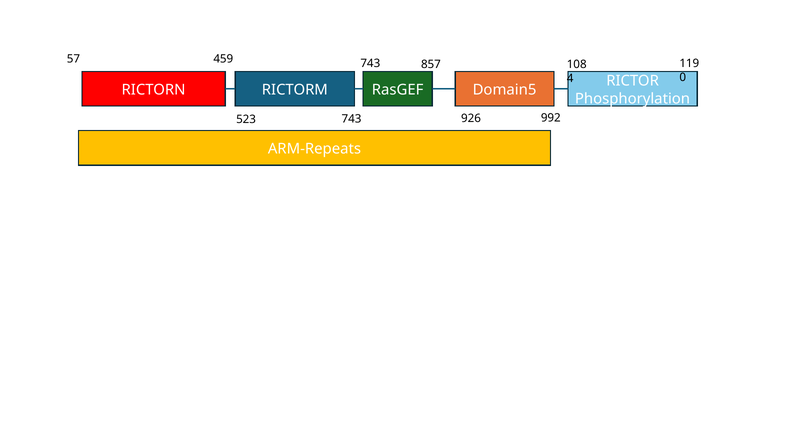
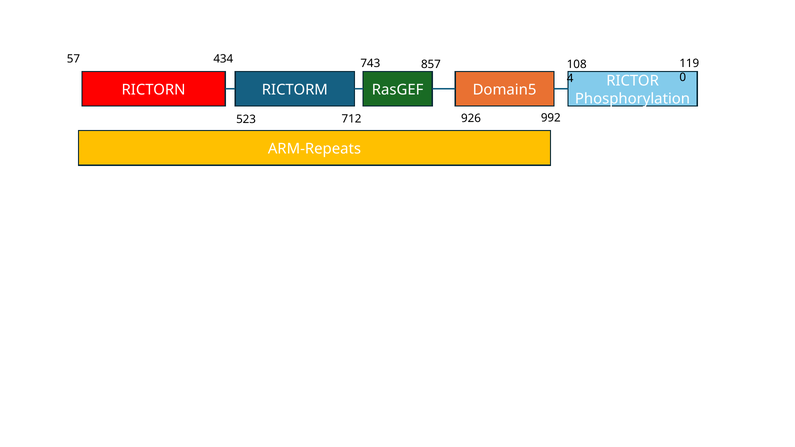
459: 459 -> 434
523 743: 743 -> 712
